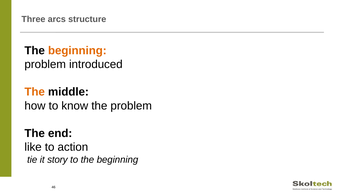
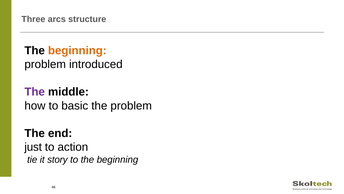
The at (35, 92) colour: orange -> purple
know: know -> basic
like: like -> just
